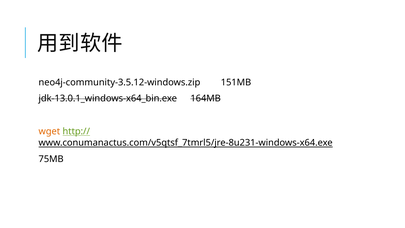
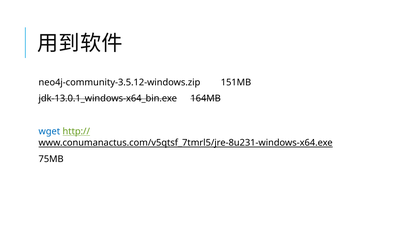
wget colour: orange -> blue
